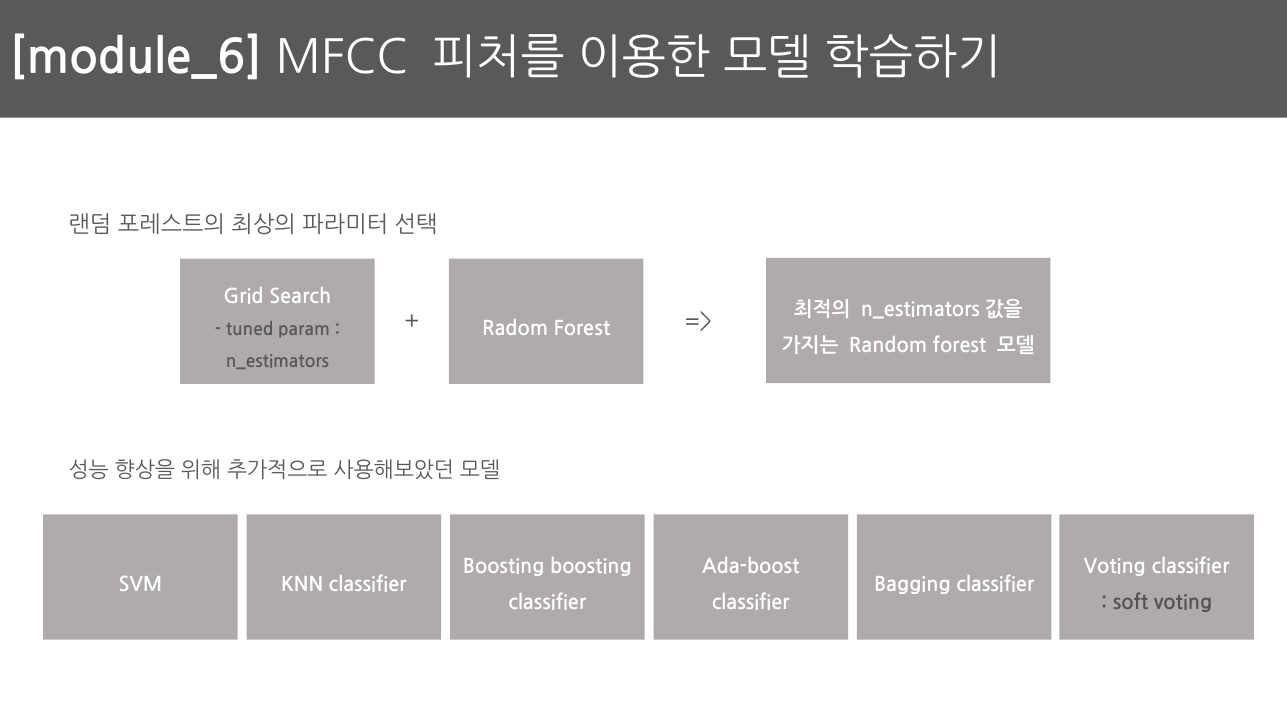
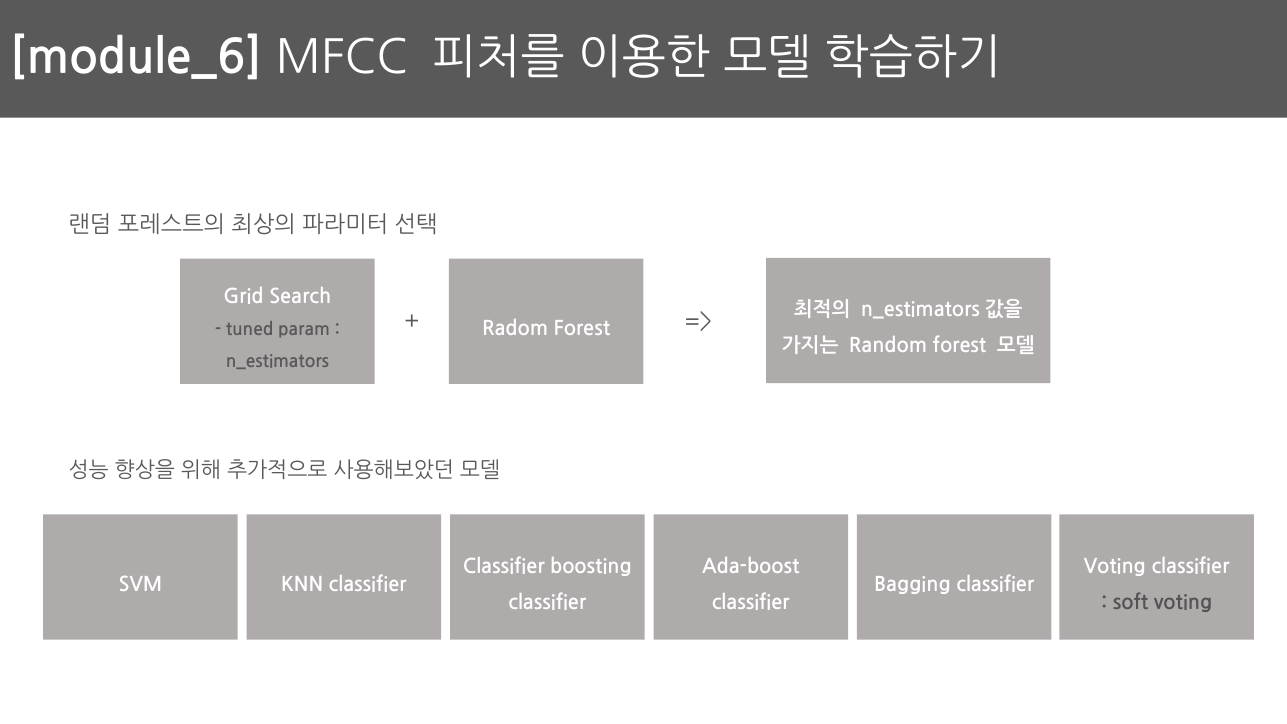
Boosting at (504, 566): Boosting -> Classifier
